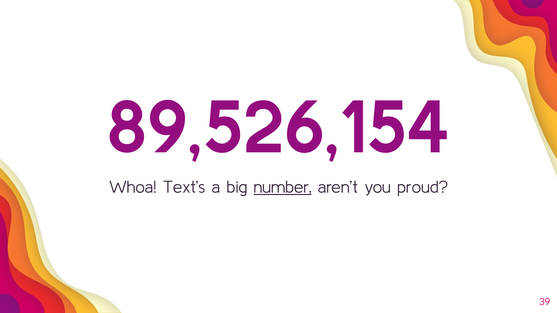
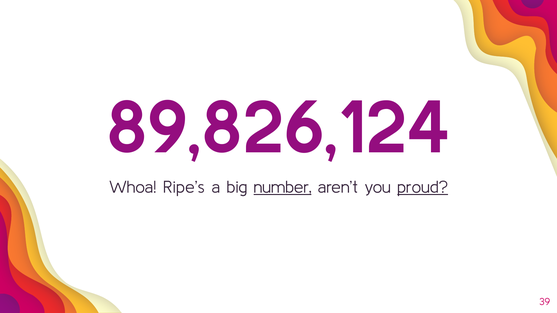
89,526,154: 89,526,154 -> 89,826,124
Text’s: Text’s -> Ripe’s
proud underline: none -> present
